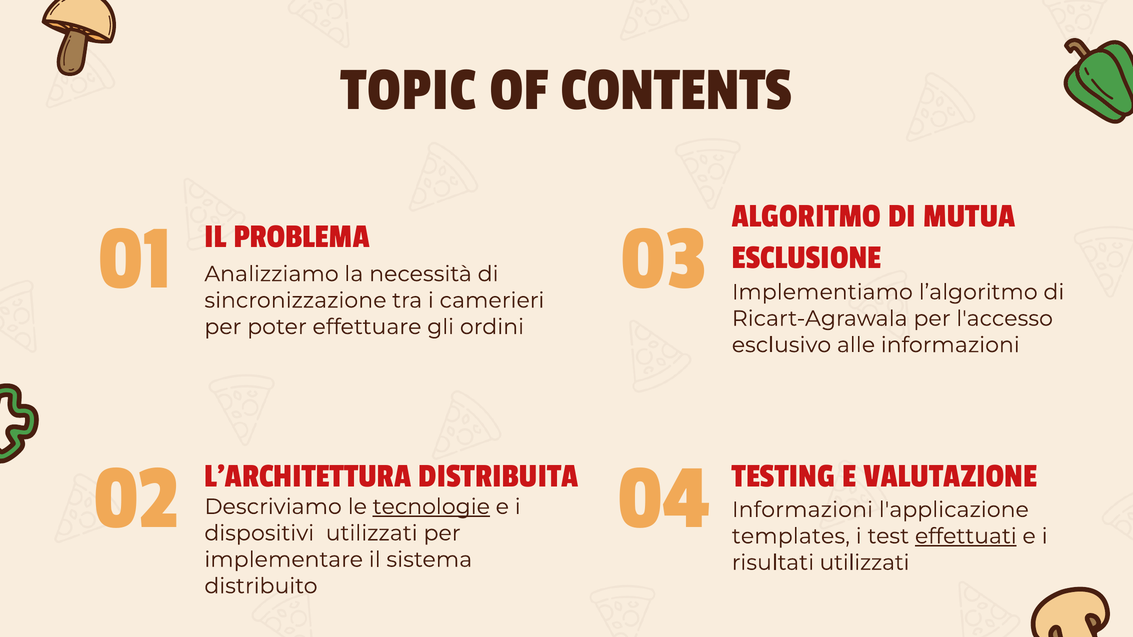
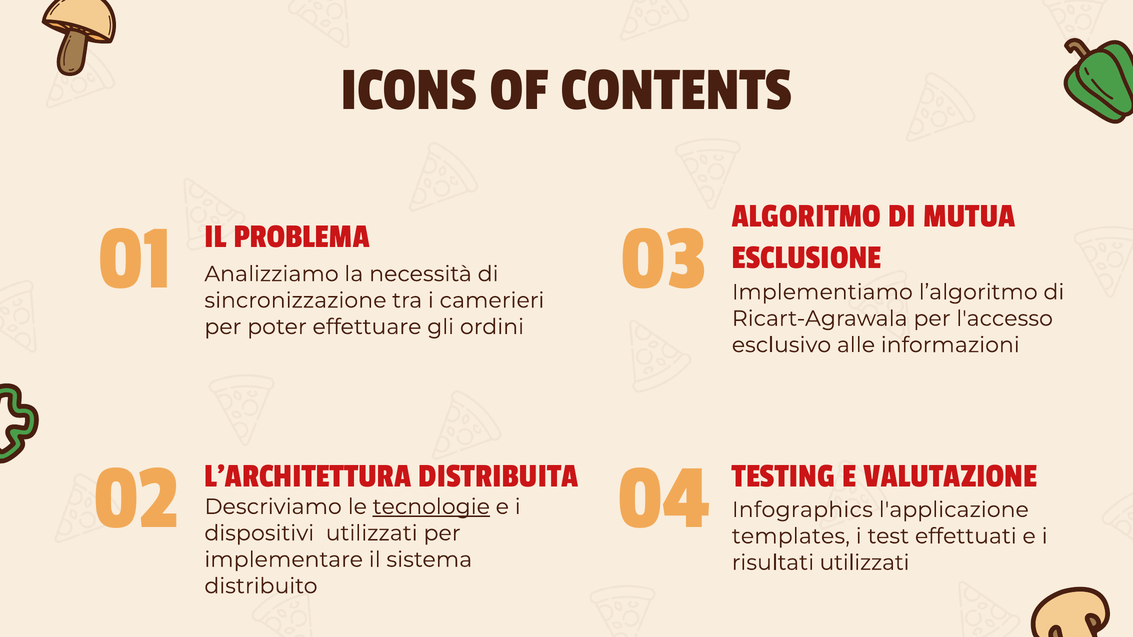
TOPIC: TOPIC -> ICONS
Informazioni at (802, 510): Informazioni -> Infographics
effettuati underline: present -> none
